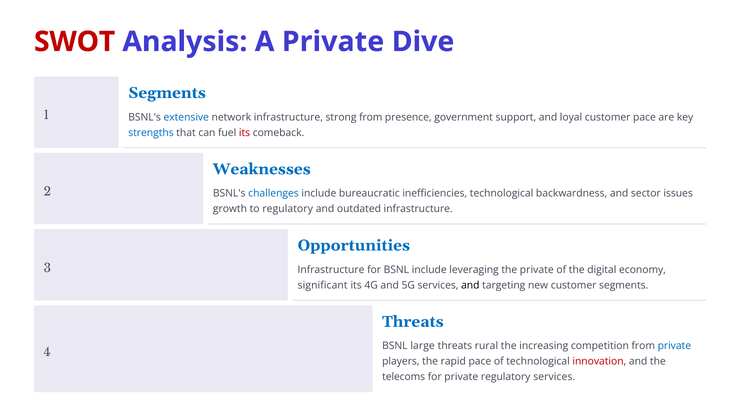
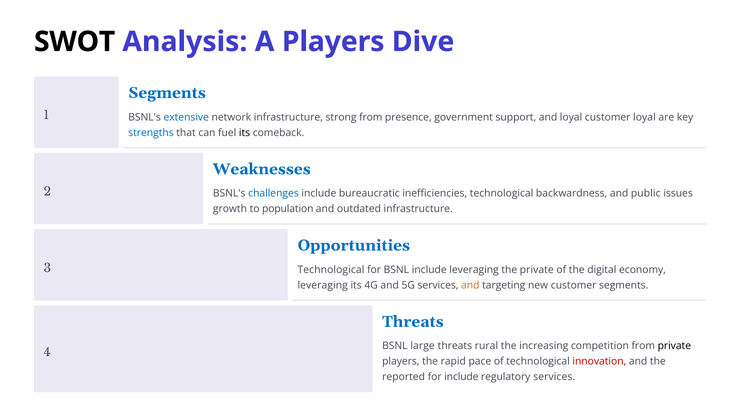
SWOT colour: red -> black
A Private: Private -> Players
customer pace: pace -> loyal
its at (245, 133) colour: red -> black
sector: sector -> public
to regulatory: regulatory -> population
Infrastructure at (331, 270): Infrastructure -> Technological
significant at (323, 285): significant -> leveraging
and at (470, 285) colour: black -> orange
private at (674, 346) colour: blue -> black
telecoms: telecoms -> reported
for private: private -> include
